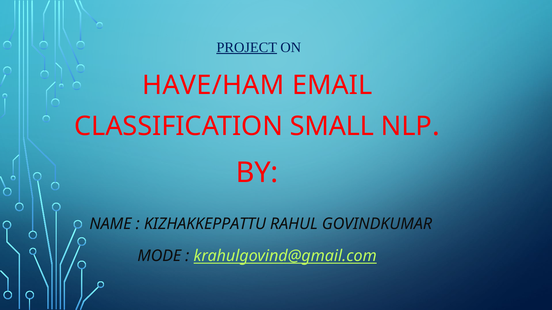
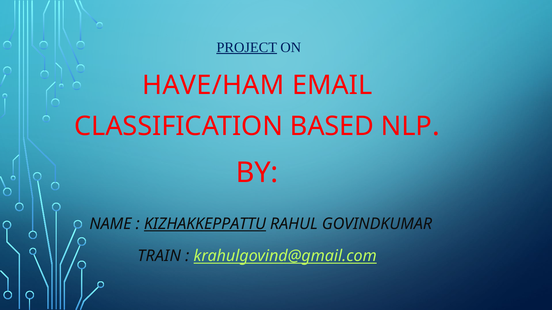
SMALL: SMALL -> BASED
KIZHAKKEPPATTU underline: none -> present
MODE: MODE -> TRAIN
